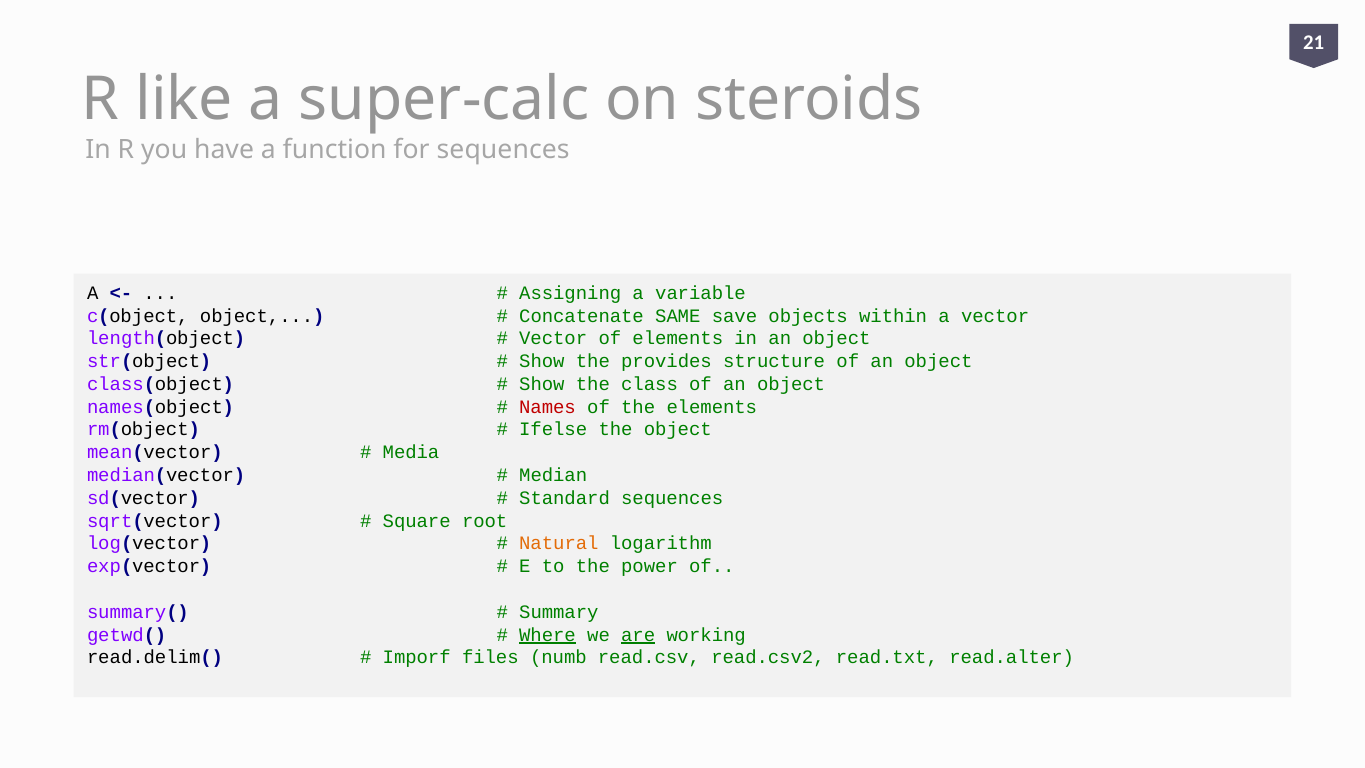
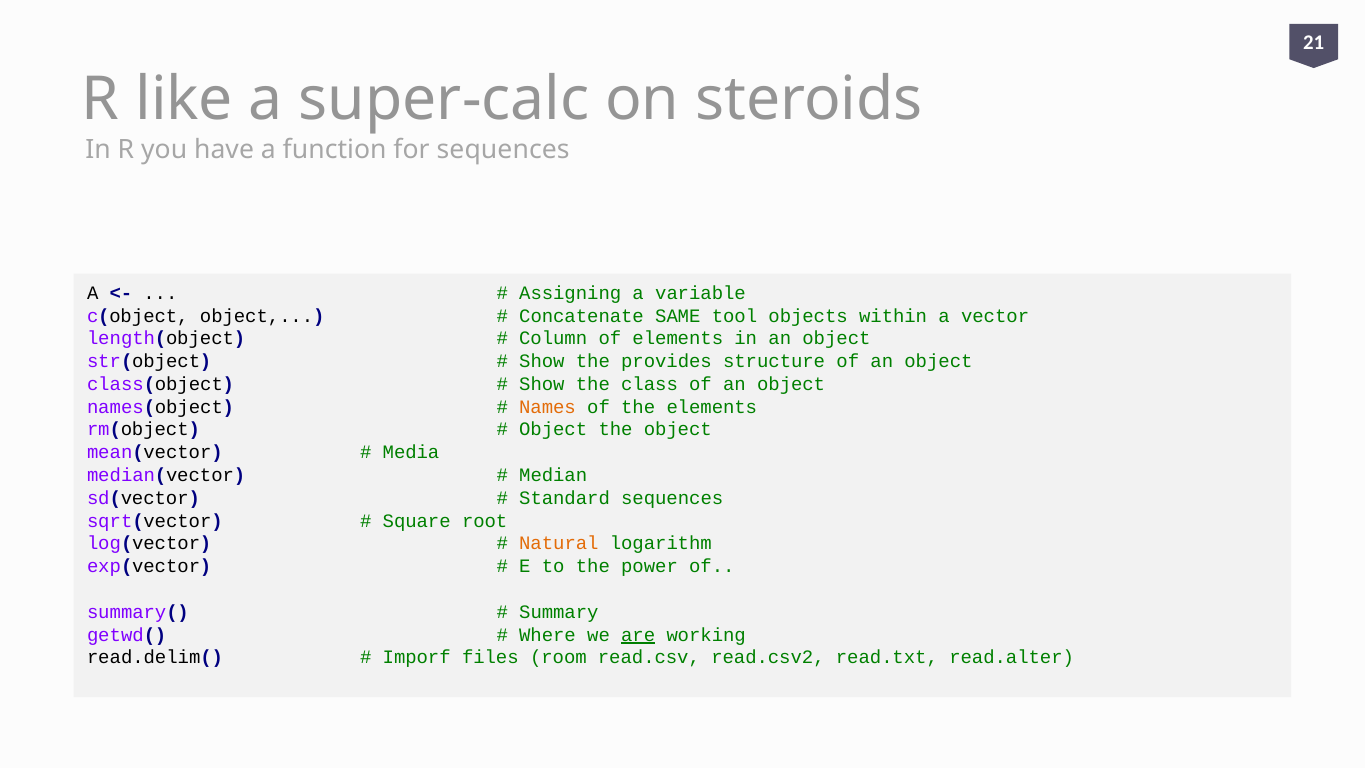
save: save -> tool
Vector at (553, 338): Vector -> Column
Names colour: red -> orange
Ifelse at (553, 430): Ifelse -> Object
Where underline: present -> none
numb: numb -> room
